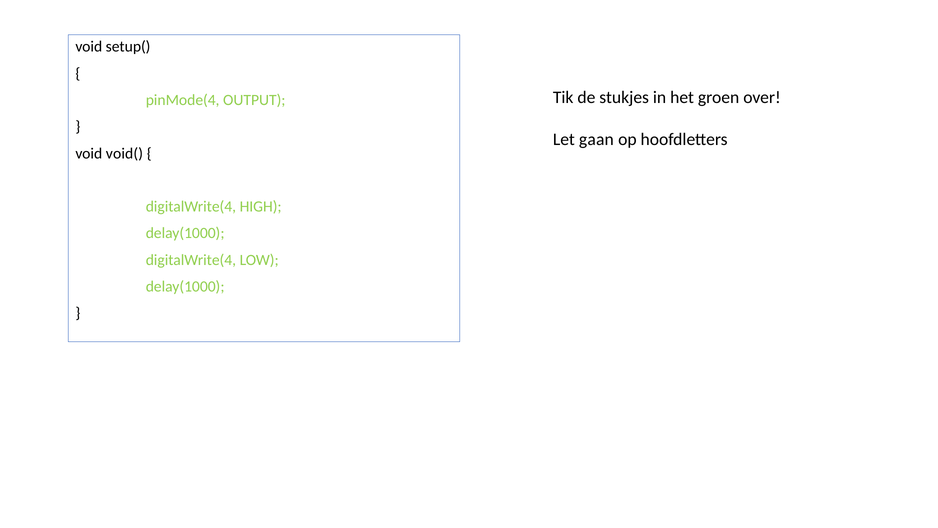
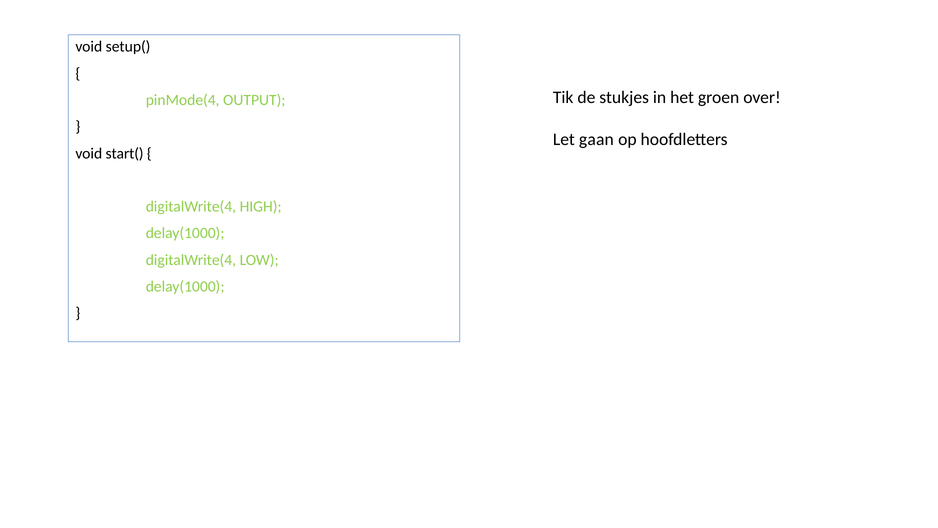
void(: void( -> start(
